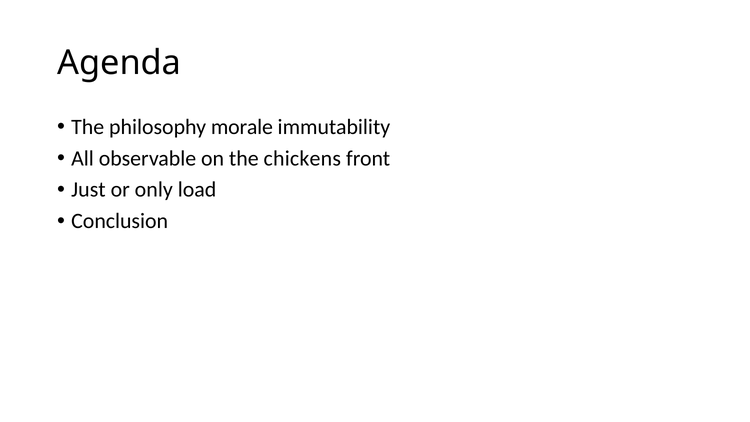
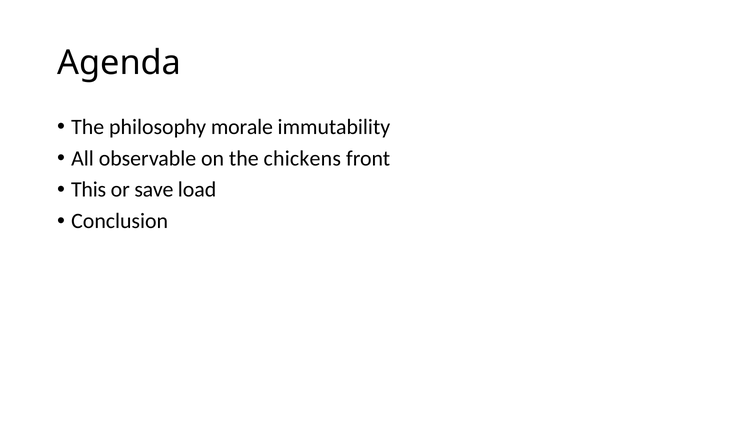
Just: Just -> This
only: only -> save
